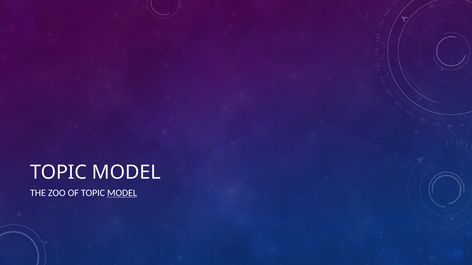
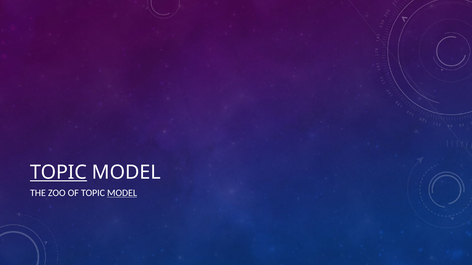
TOPIC at (59, 173) underline: none -> present
